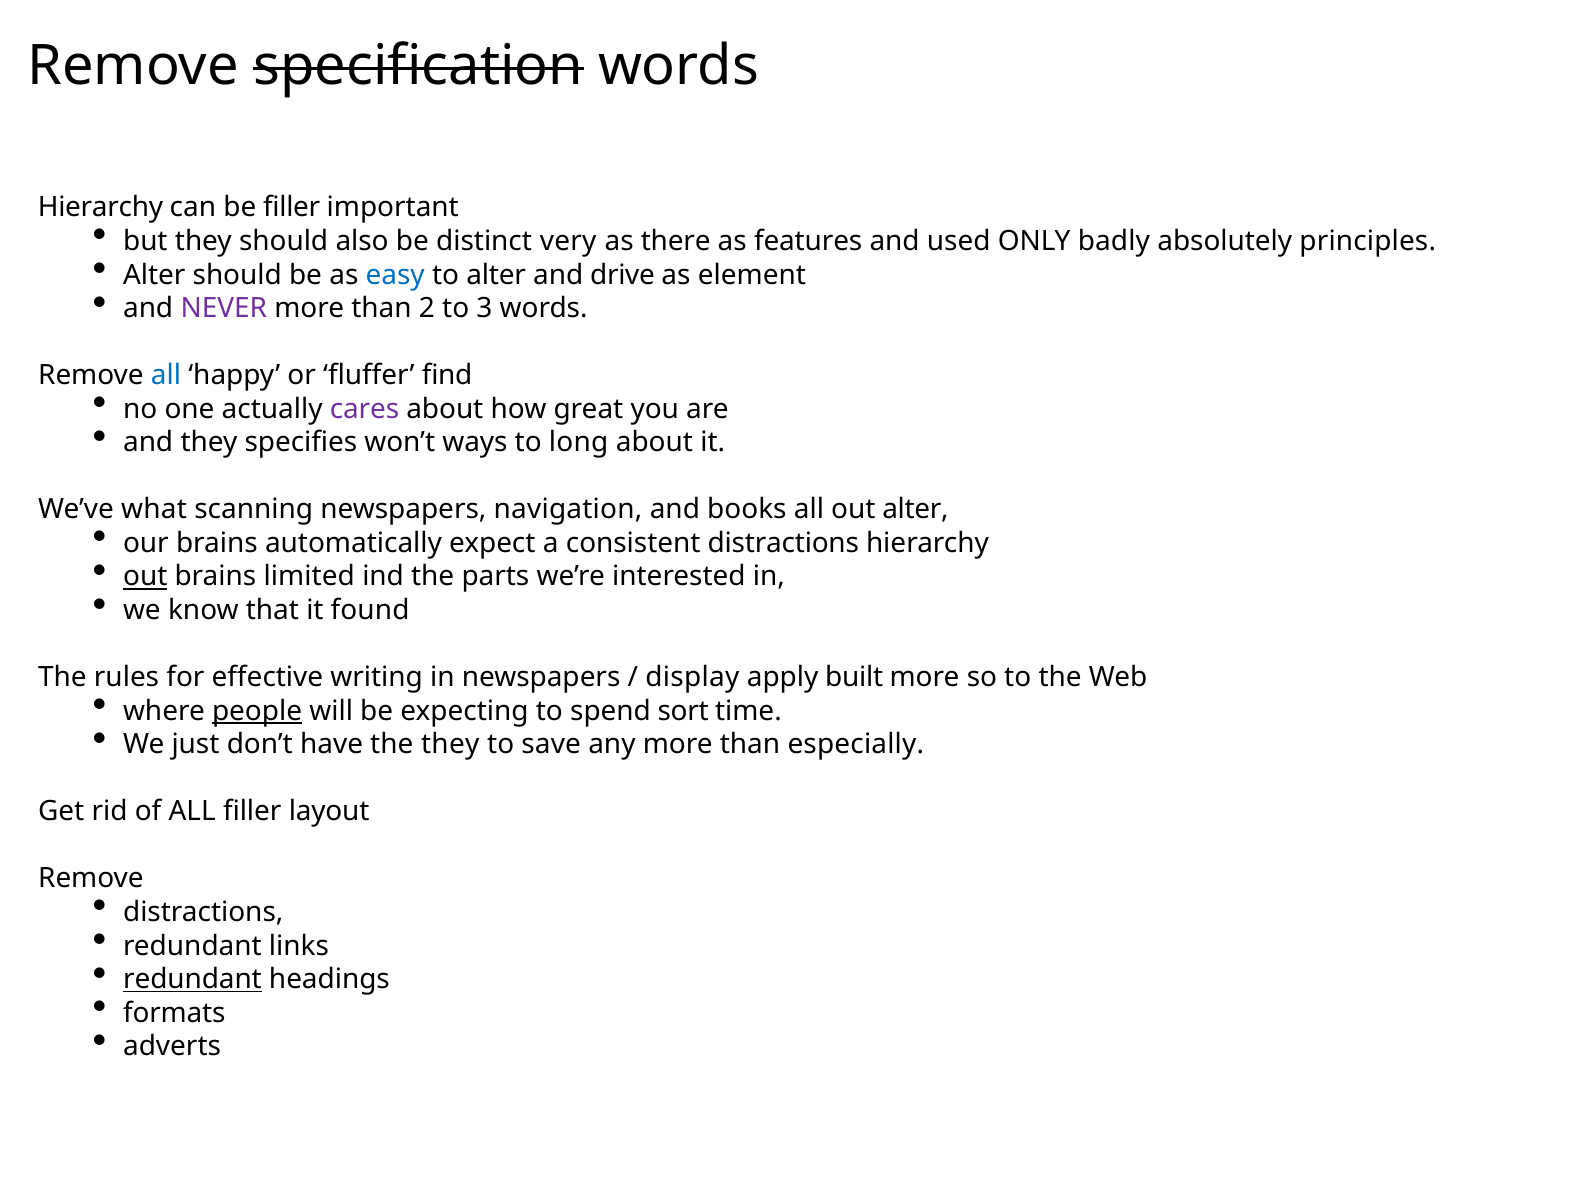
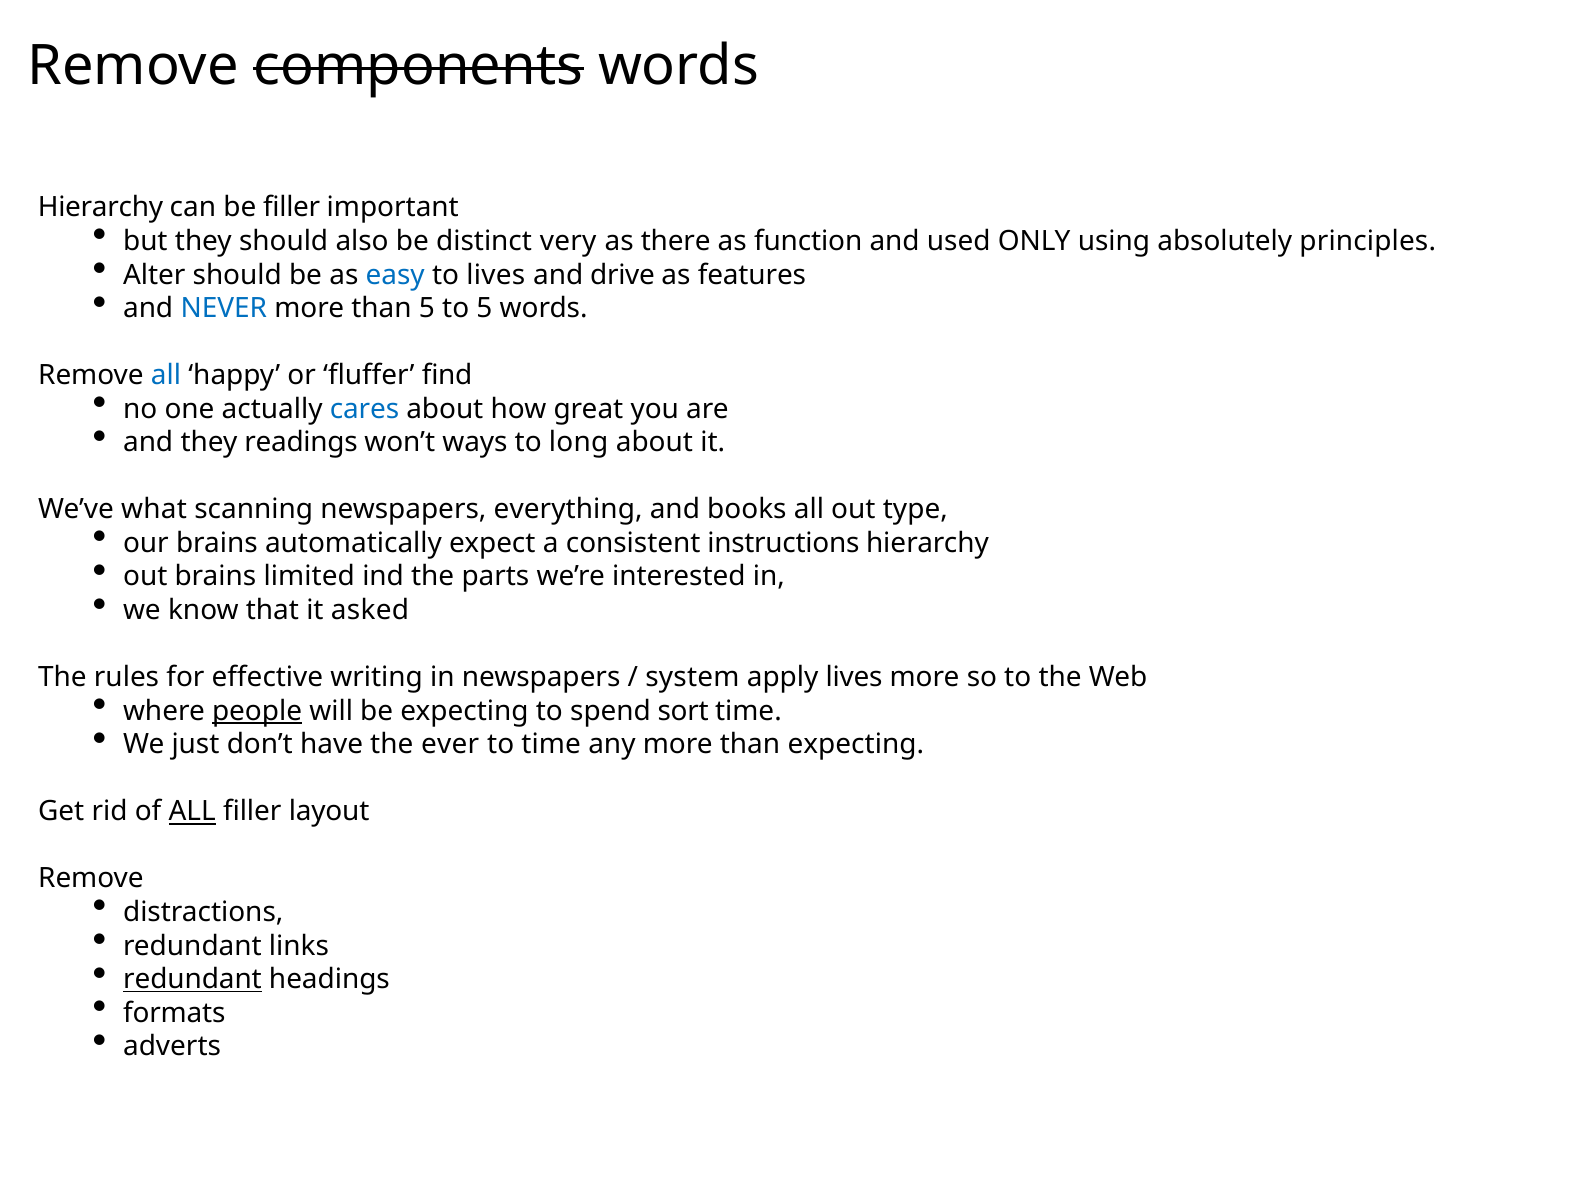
specification: specification -> components
features: features -> function
badly: badly -> using
to alter: alter -> lives
element: element -> features
NEVER colour: purple -> blue
than 2: 2 -> 5
to 3: 3 -> 5
cares colour: purple -> blue
specifies: specifies -> readings
navigation: navigation -> everything
out alter: alter -> type
consistent distractions: distractions -> instructions
out at (145, 577) underline: present -> none
found: found -> asked
display: display -> system
apply built: built -> lives
the they: they -> ever
to save: save -> time
than especially: especially -> expecting
ALL at (192, 812) underline: none -> present
